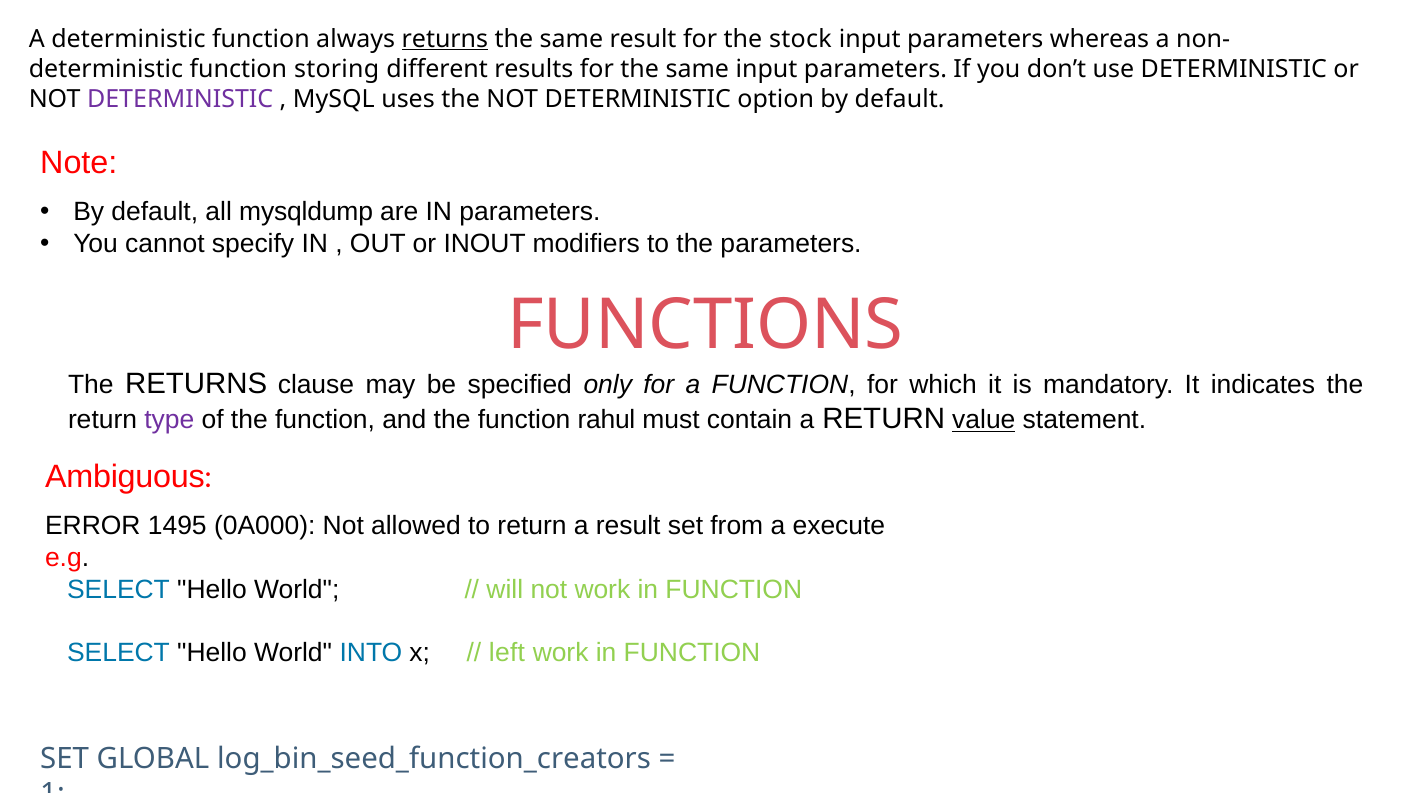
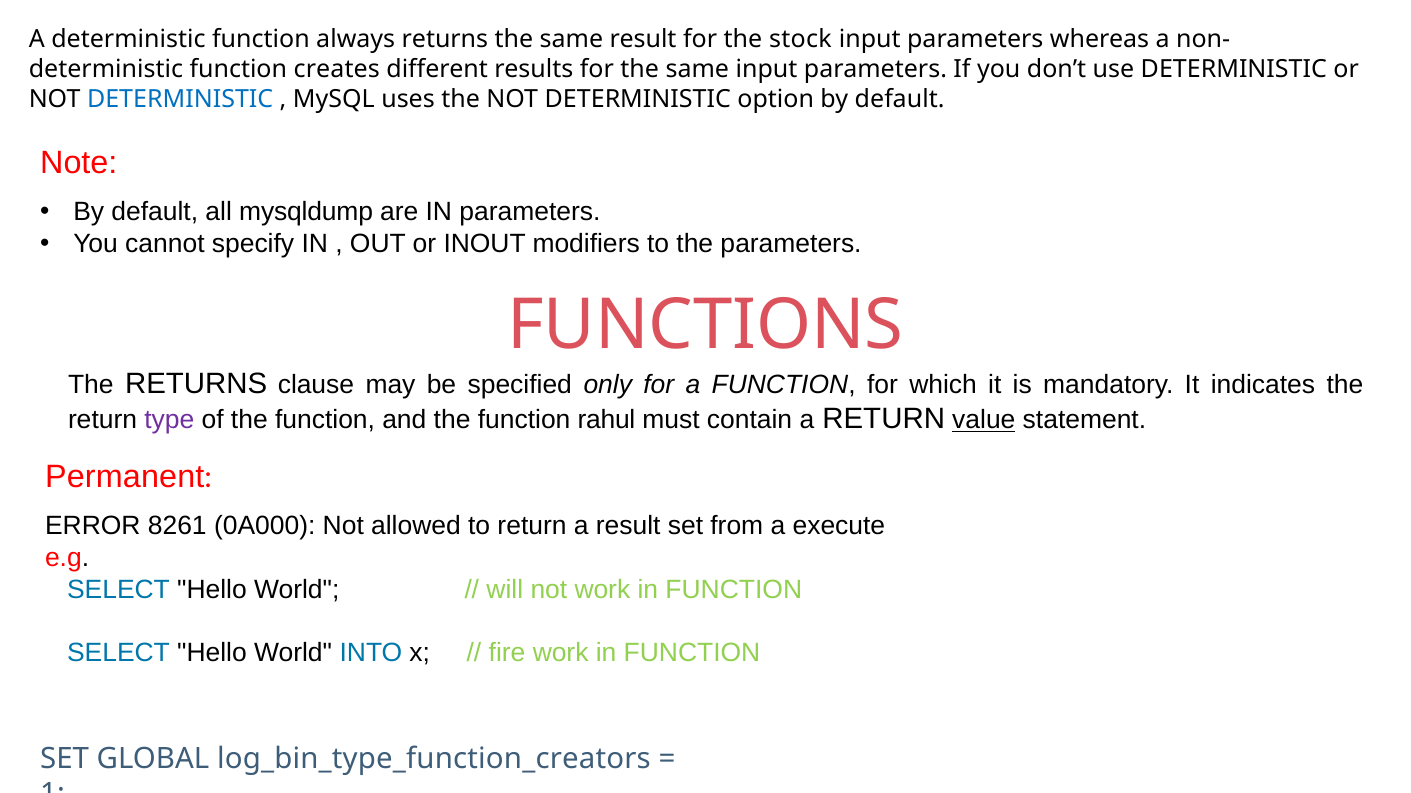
returns at (445, 39) underline: present -> none
storing: storing -> creates
DETERMINISTIC at (180, 99) colour: purple -> blue
Ambiguous: Ambiguous -> Permanent
1495: 1495 -> 8261
left: left -> fire
log_bin_seed_function_creators: log_bin_seed_function_creators -> log_bin_type_function_creators
